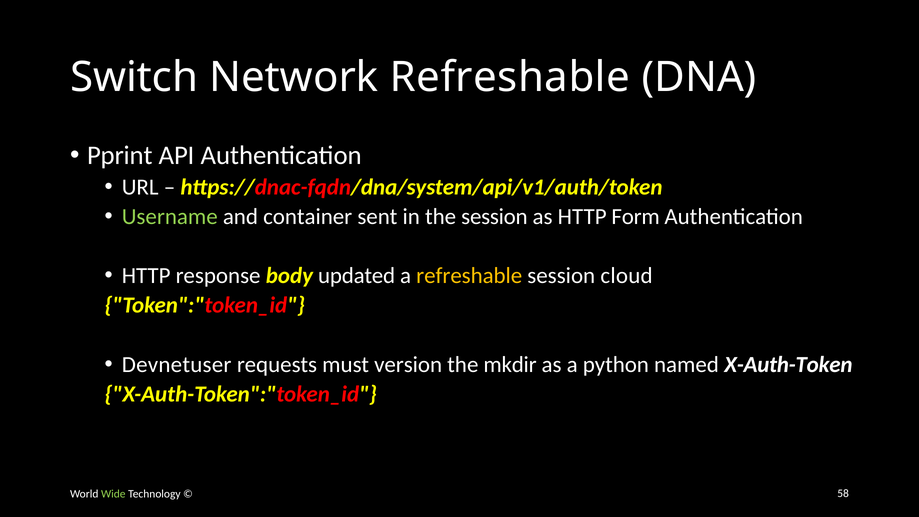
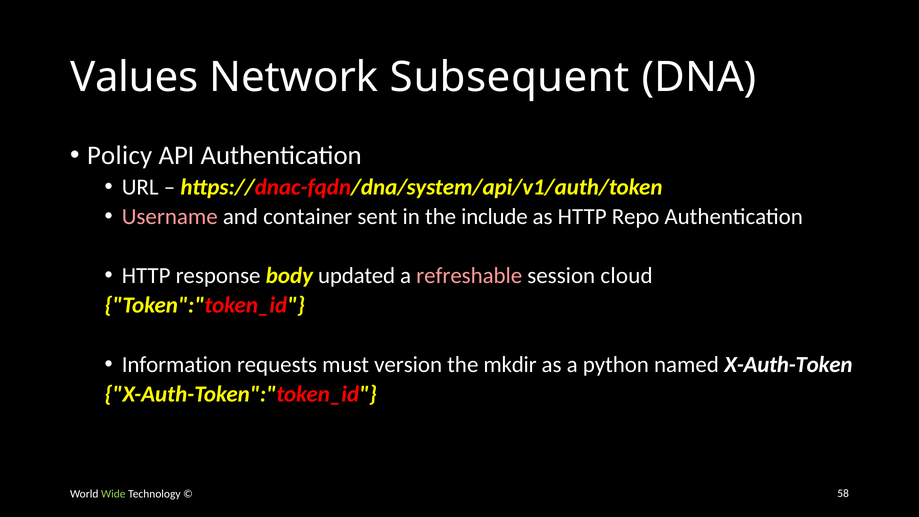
Switch: Switch -> Values
Network Refreshable: Refreshable -> Subsequent
Pprint: Pprint -> Policy
Username colour: light green -> pink
the session: session -> include
Form: Form -> Repo
refreshable at (469, 276) colour: yellow -> pink
Devnetuser: Devnetuser -> Information
